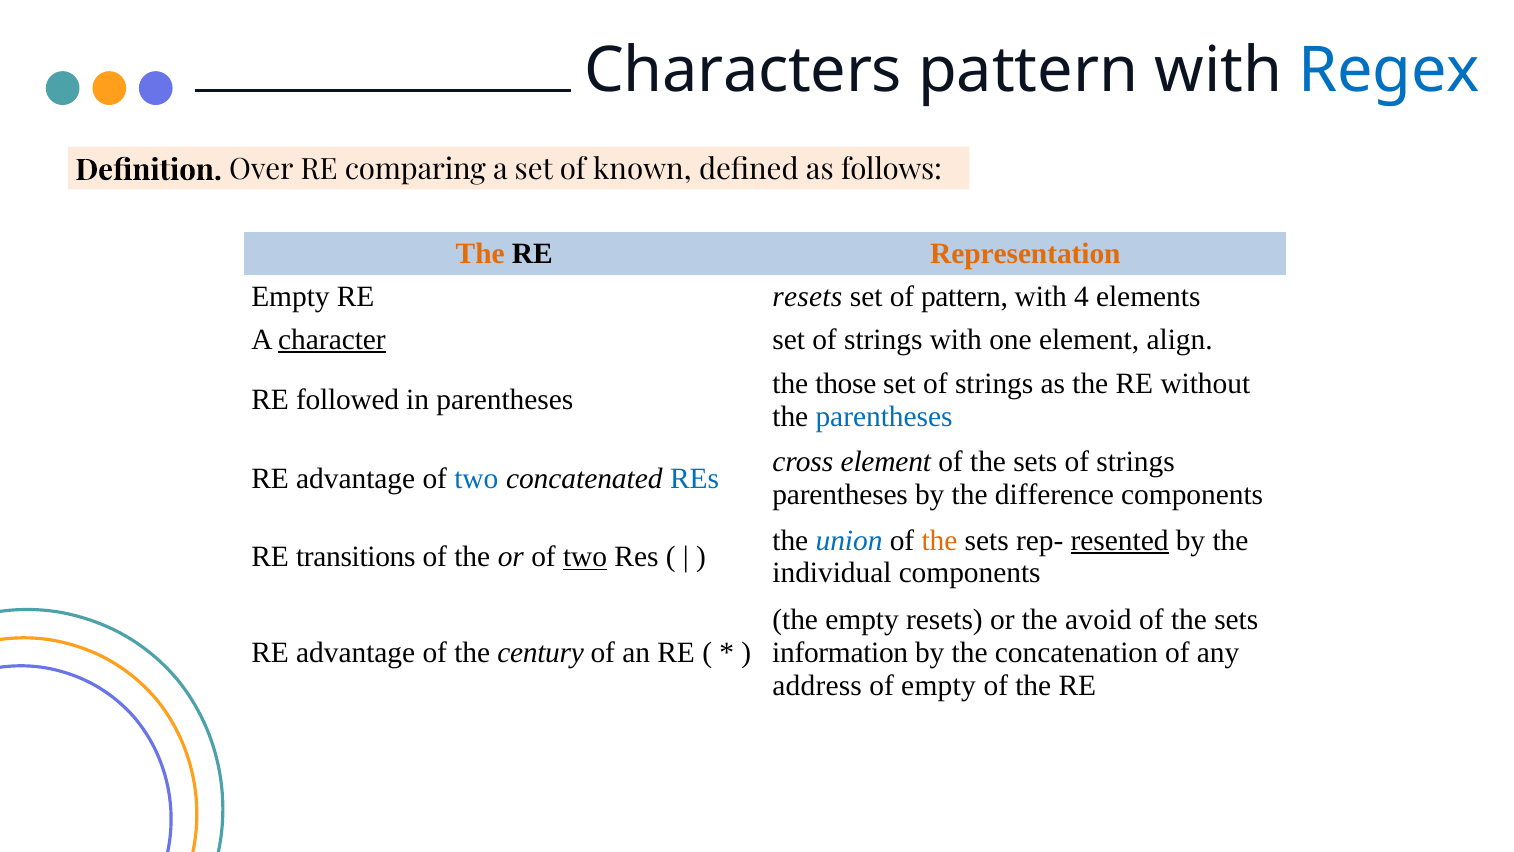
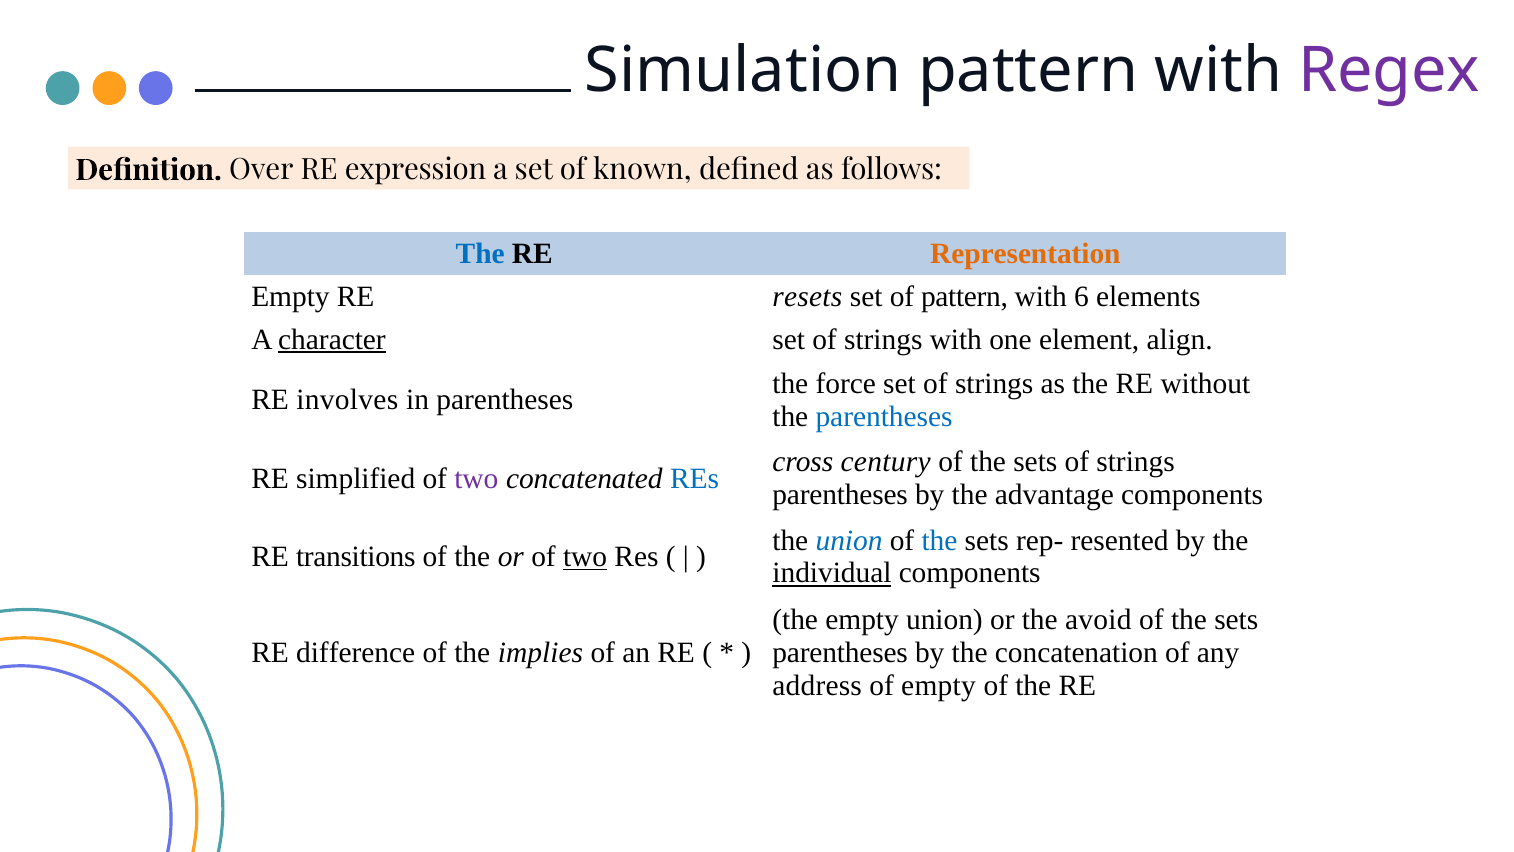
Characters: Characters -> Simulation
Regex colour: blue -> purple
comparing: comparing -> expression
The at (480, 253) colour: orange -> blue
4: 4 -> 6
those: those -> force
followed: followed -> involves
cross element: element -> century
advantage at (356, 478): advantage -> simplified
two at (476, 478) colour: blue -> purple
difference: difference -> advantage
the at (939, 540) colour: orange -> blue
resented underline: present -> none
individual underline: none -> present
empty resets: resets -> union
advantage at (356, 652): advantage -> difference
century: century -> implies
information at (840, 652): information -> parentheses
